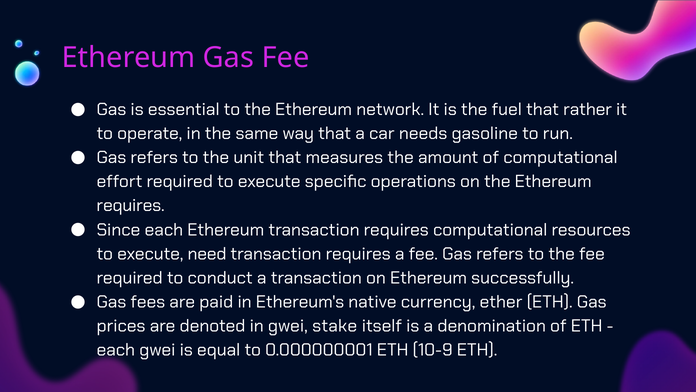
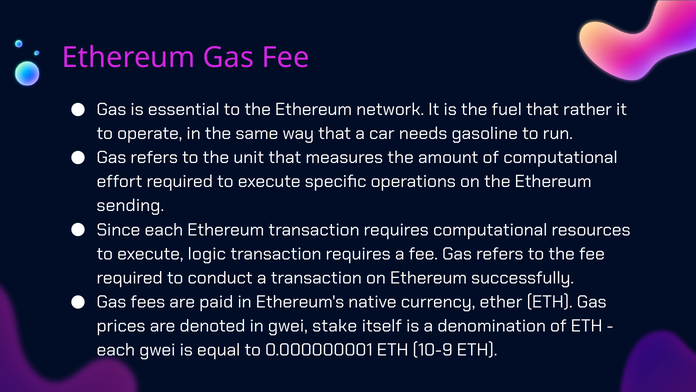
requires at (131, 205): requires -> sending
need: need -> logic
